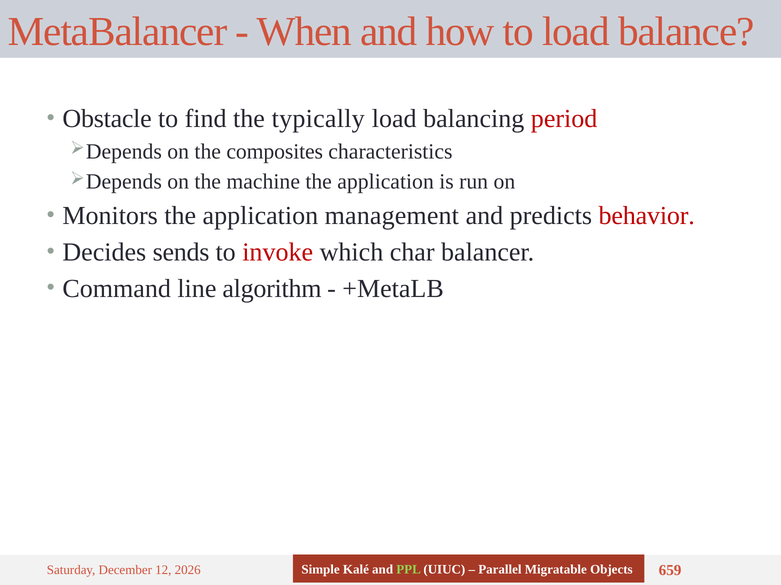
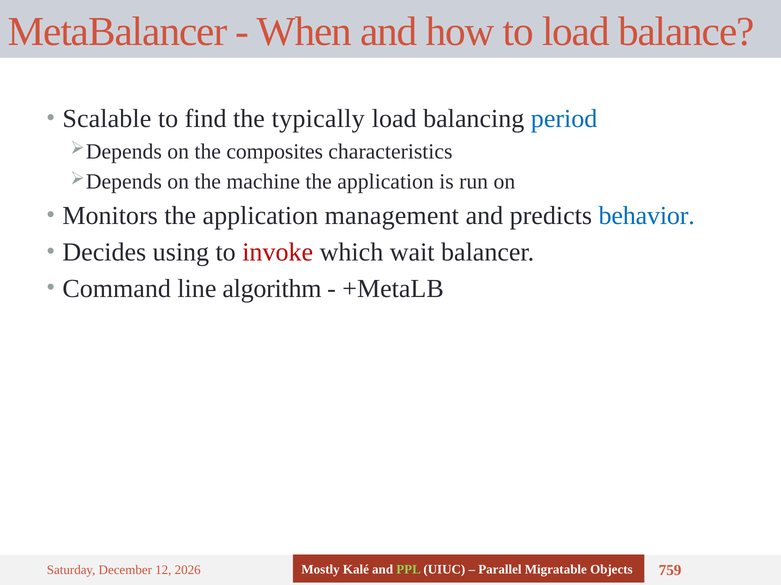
Obstacle: Obstacle -> Scalable
period colour: red -> blue
behavior colour: red -> blue
sends: sends -> using
char: char -> wait
Simple: Simple -> Mostly
659: 659 -> 759
